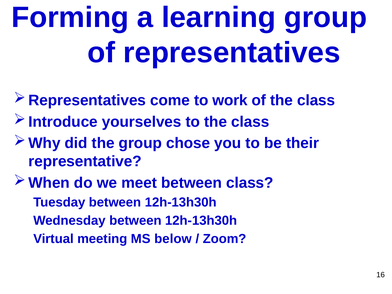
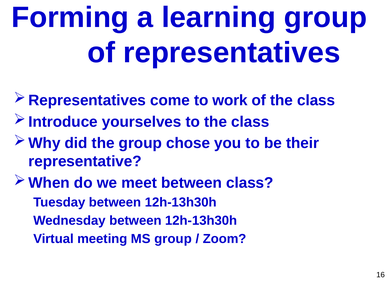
MS below: below -> group
